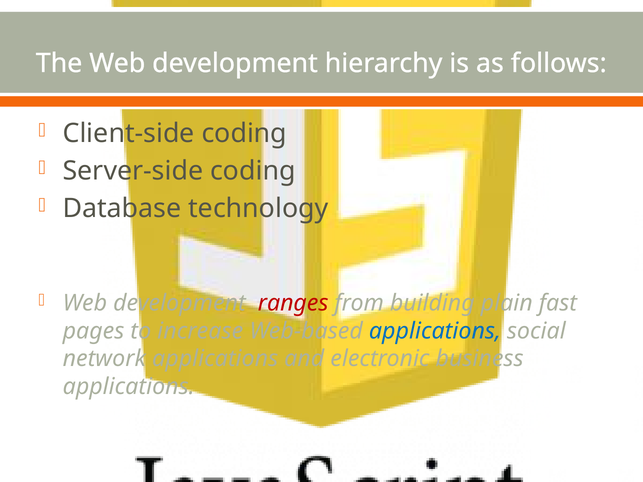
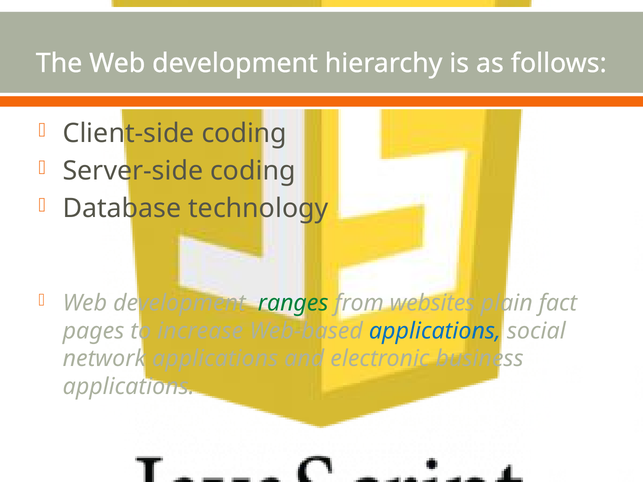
ranges colour: red -> green
building: building -> websites
fast: fast -> fact
